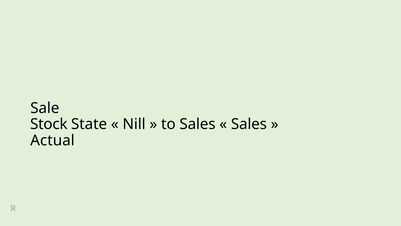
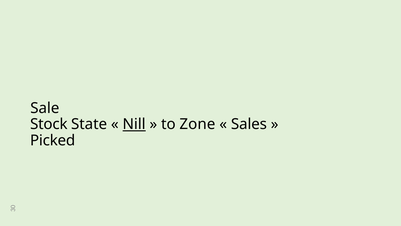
Nill underline: none -> present
to Sales: Sales -> Zone
Actual: Actual -> Picked
